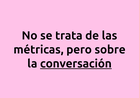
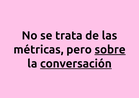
sobre underline: none -> present
